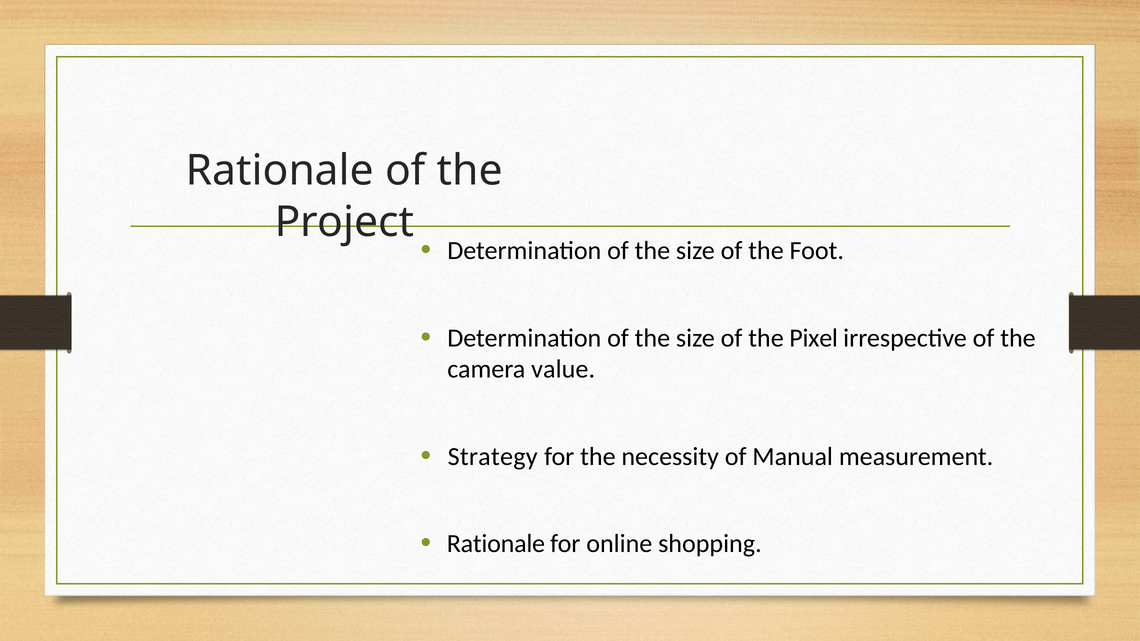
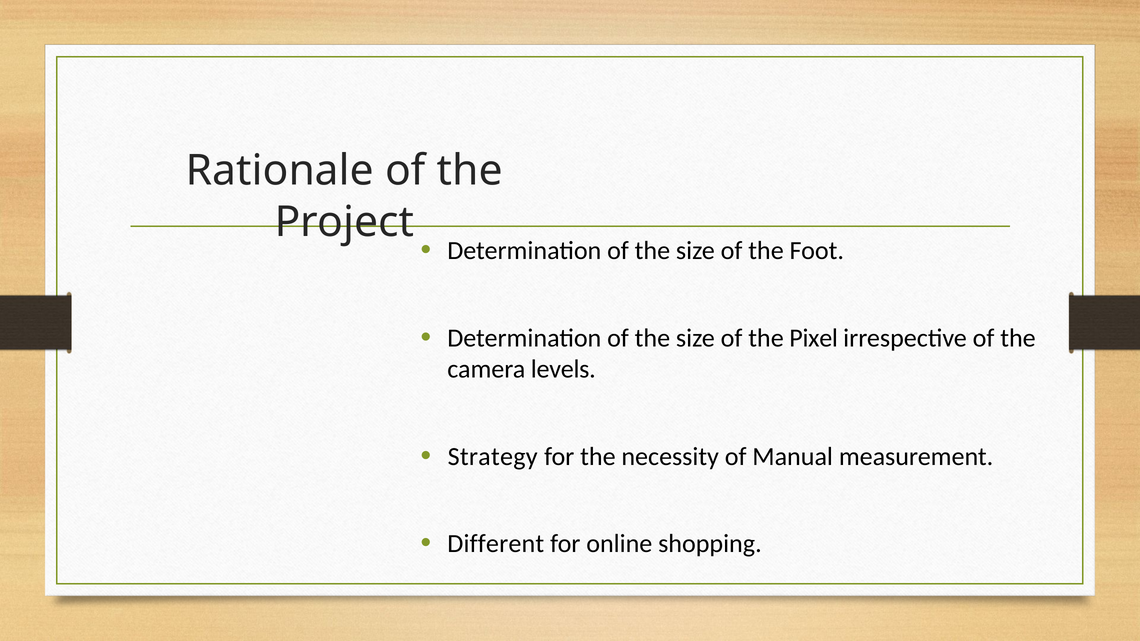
value: value -> levels
Rationale at (496, 544): Rationale -> Different
